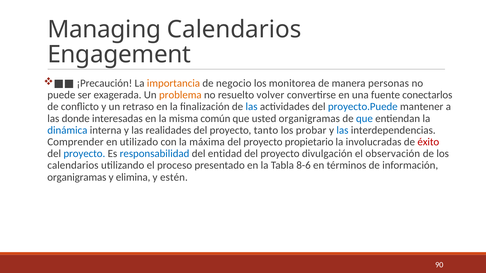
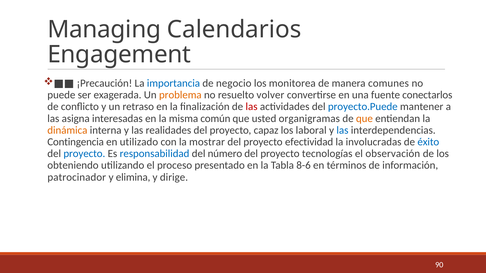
importancia colour: orange -> blue
personas: personas -> comunes
las at (252, 107) colour: blue -> red
donde: donde -> asigna
que at (364, 119) colour: blue -> orange
dinámica colour: blue -> orange
tanto: tanto -> capaz
probar: probar -> laboral
Comprender: Comprender -> Contingencia
máxima: máxima -> mostrar
propietario: propietario -> efectividad
éxito colour: red -> blue
entidad: entidad -> número
divulgación: divulgación -> tecnologías
calendarios at (73, 166): calendarios -> obteniendo
organigramas at (77, 177): organigramas -> patrocinador
estén: estén -> dirige
